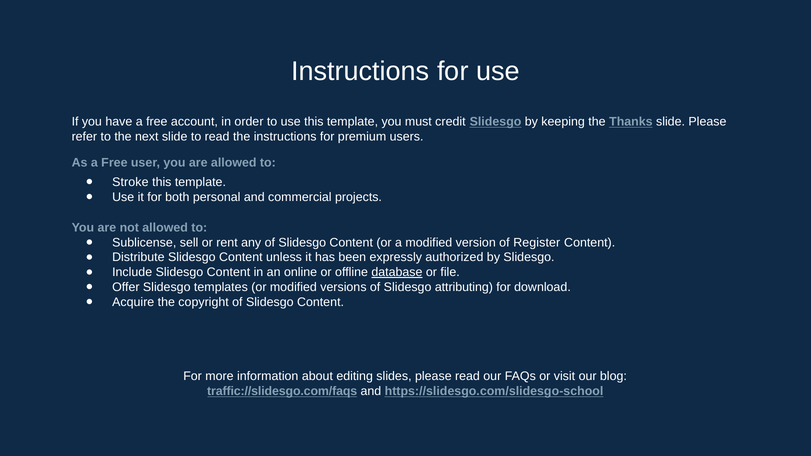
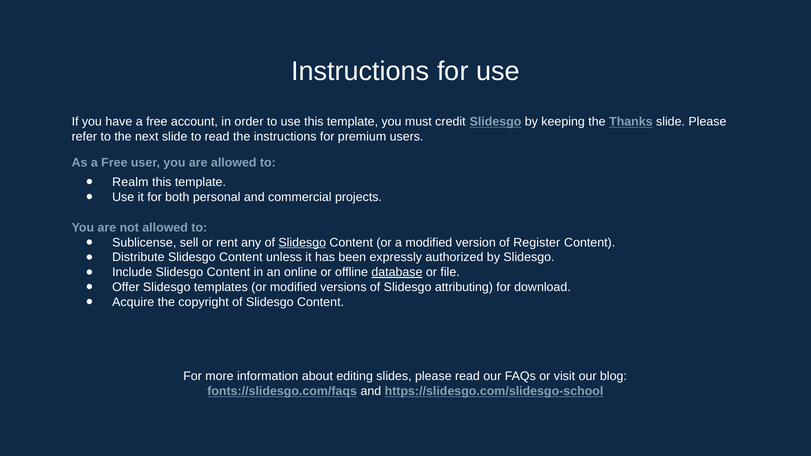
Stroke: Stroke -> Realm
Slidesgo at (302, 243) underline: none -> present
traffic://slidesgo.com/faqs: traffic://slidesgo.com/faqs -> fonts://slidesgo.com/faqs
